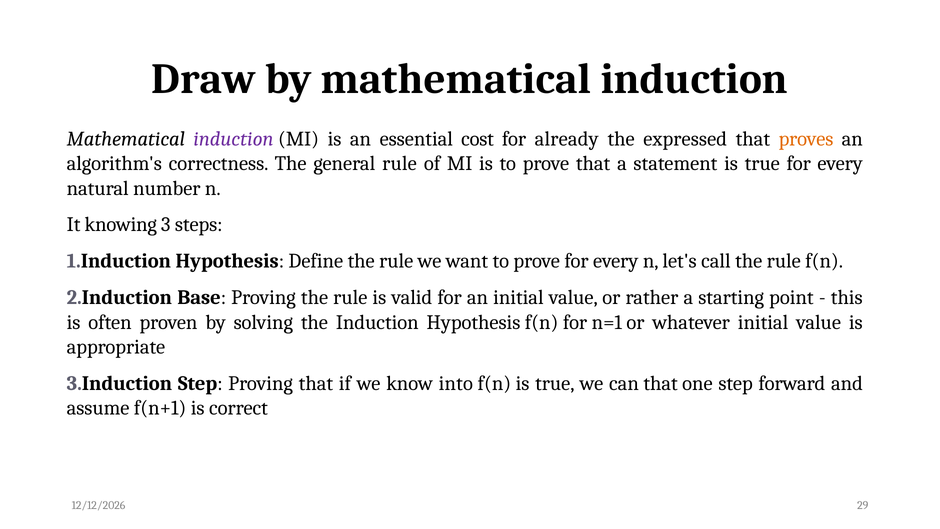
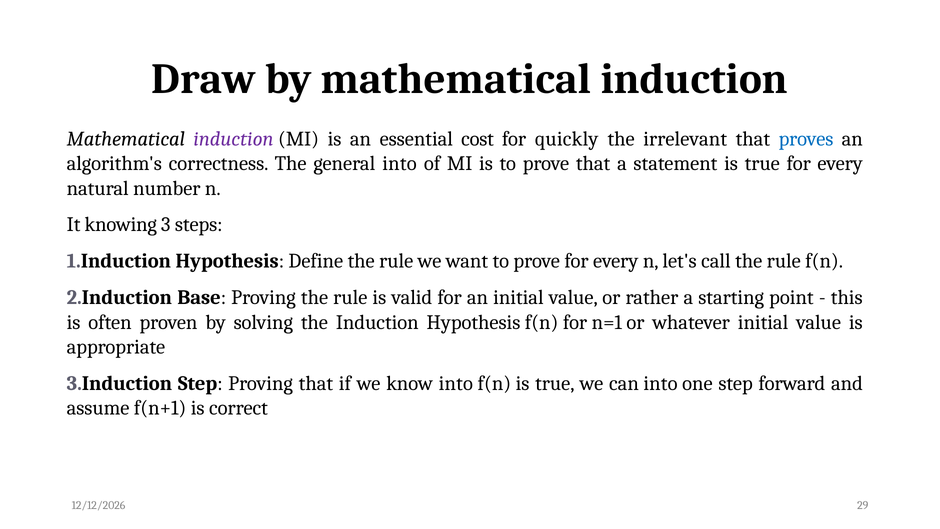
already: already -> quickly
expressed: expressed -> irrelevant
proves colour: orange -> blue
general rule: rule -> into
can that: that -> into
